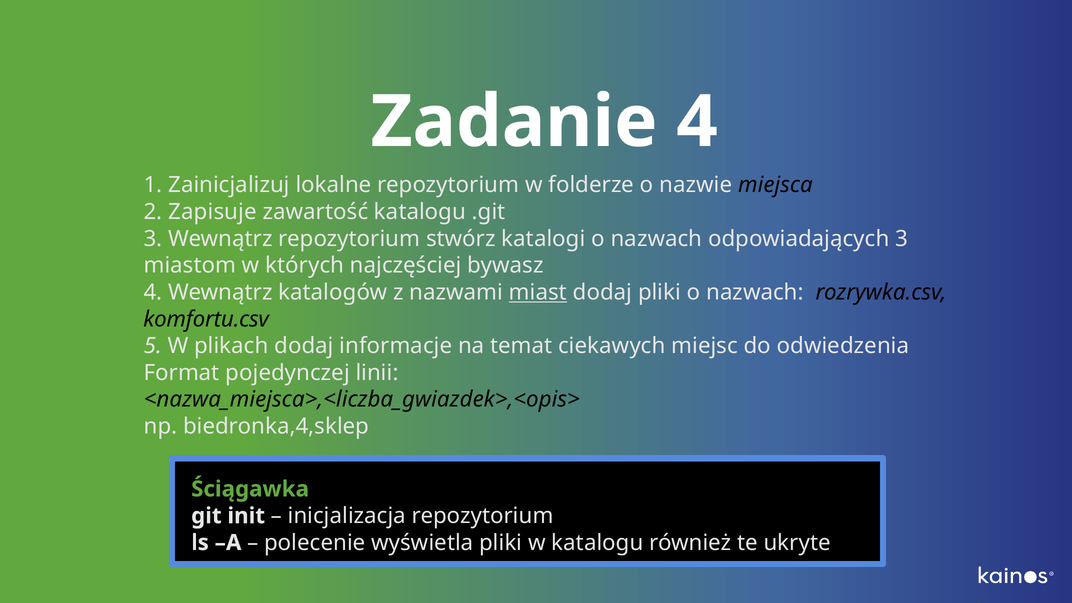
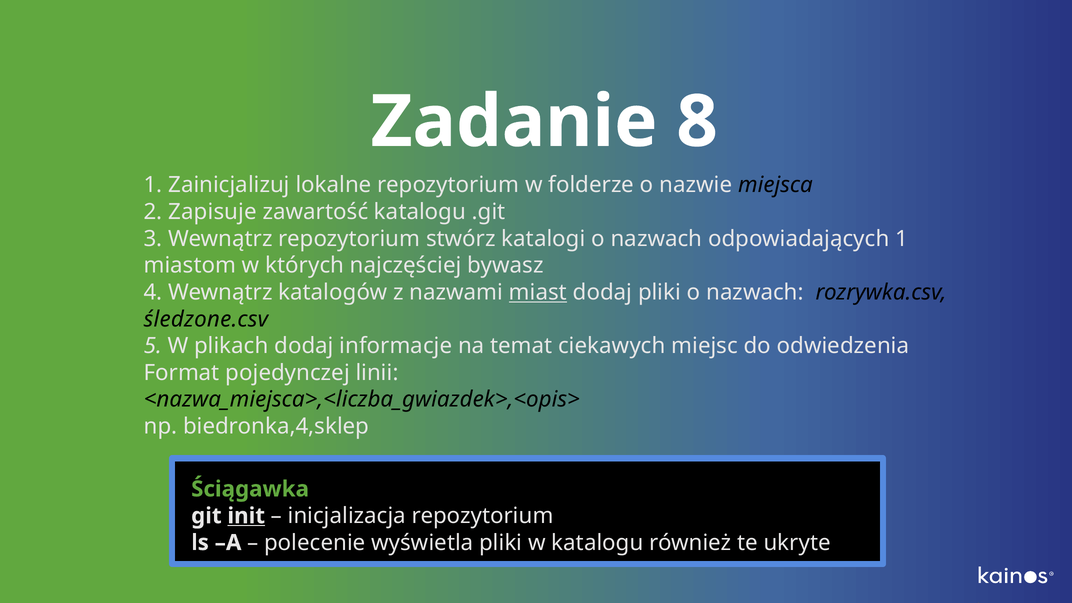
Zadanie 4: 4 -> 8
odpowiadających 3: 3 -> 1
komfortu.csv: komfortu.csv -> śledzone.csv
init underline: none -> present
